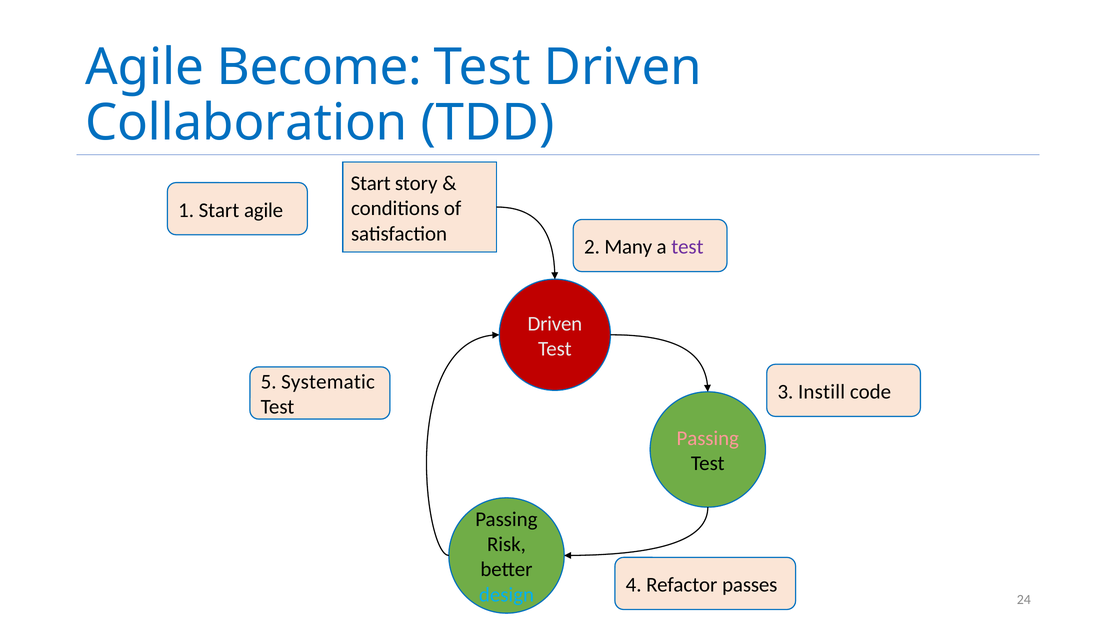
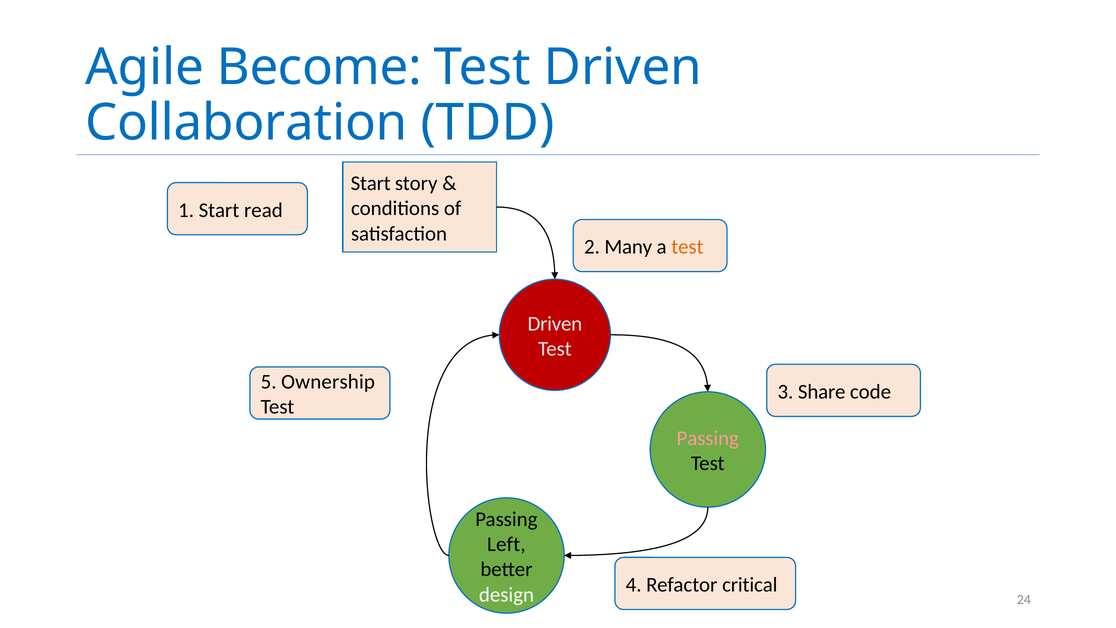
Start agile: agile -> read
test at (687, 247) colour: purple -> orange
Systematic: Systematic -> Ownership
Instill: Instill -> Share
Risk: Risk -> Left
passes: passes -> critical
design colour: light blue -> white
